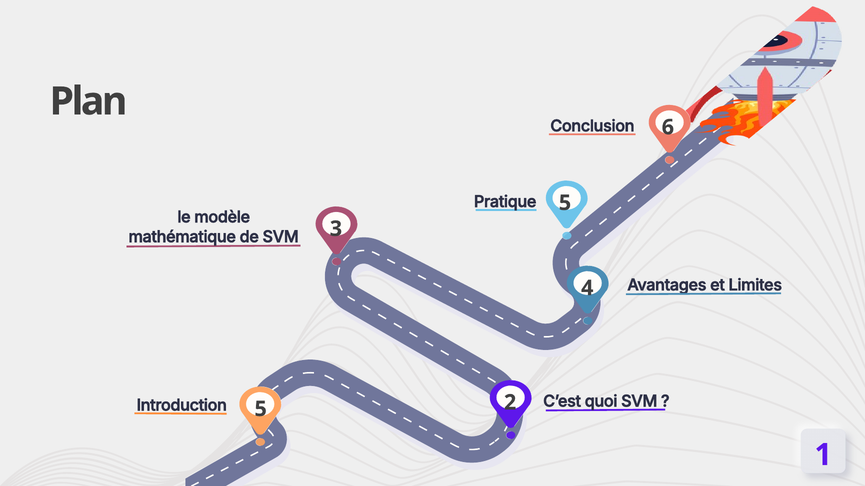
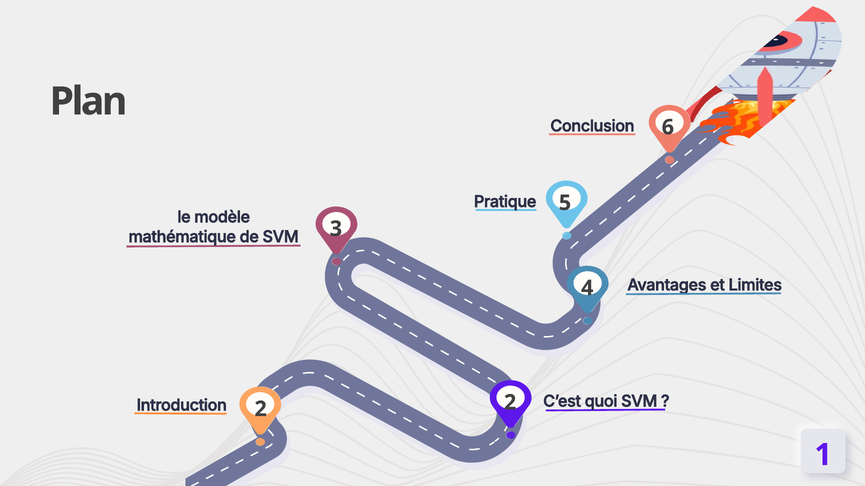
Introduction 5: 5 -> 2
